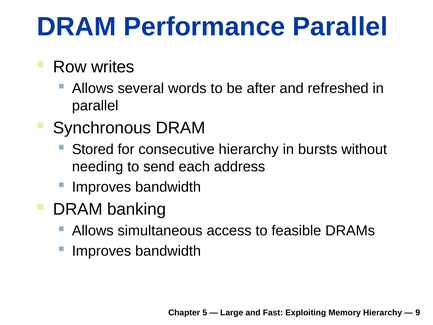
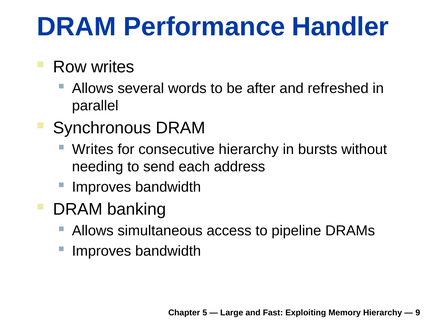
Performance Parallel: Parallel -> Handler
Stored at (93, 149): Stored -> Writes
feasible: feasible -> pipeline
